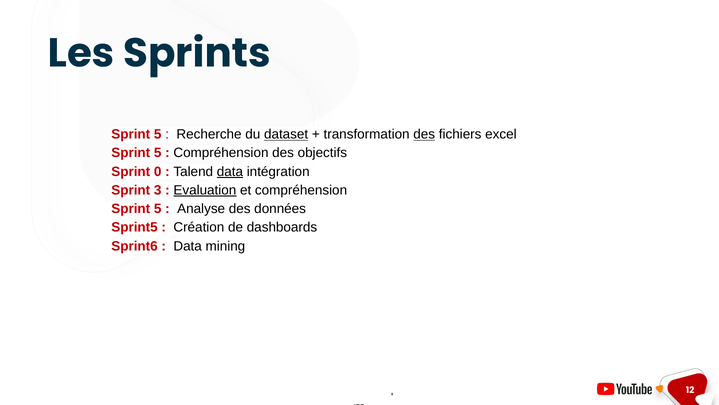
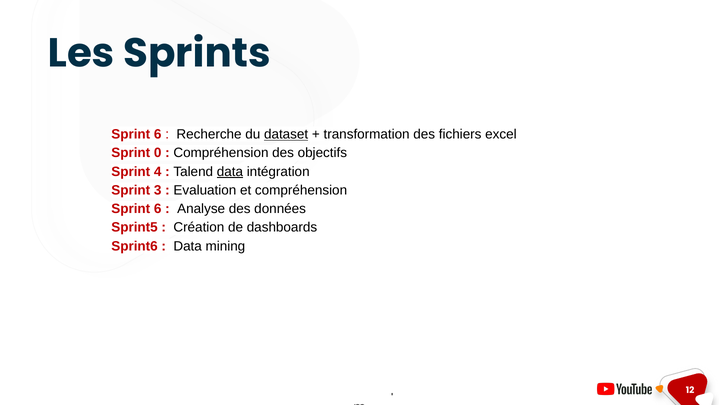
5 at (158, 134): 5 -> 6
des at (424, 134) underline: present -> none
5 at (158, 153): 5 -> 0
0: 0 -> 4
Evaluation underline: present -> none
5 at (158, 209): 5 -> 6
